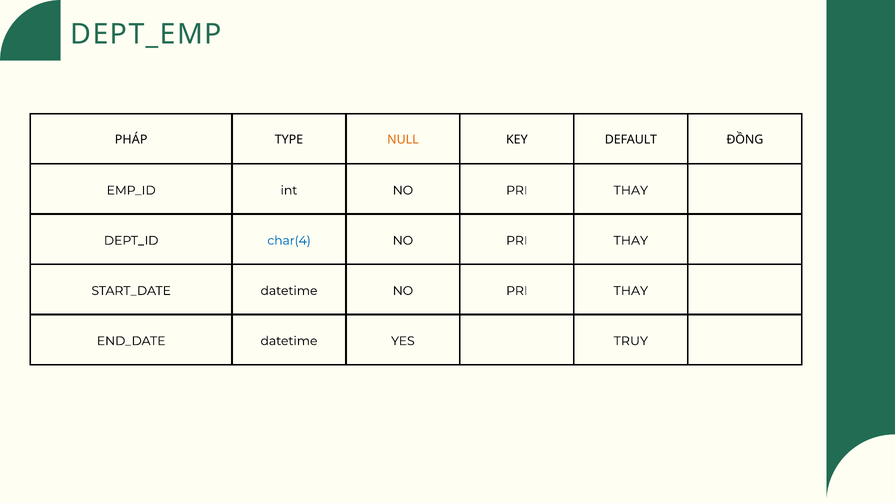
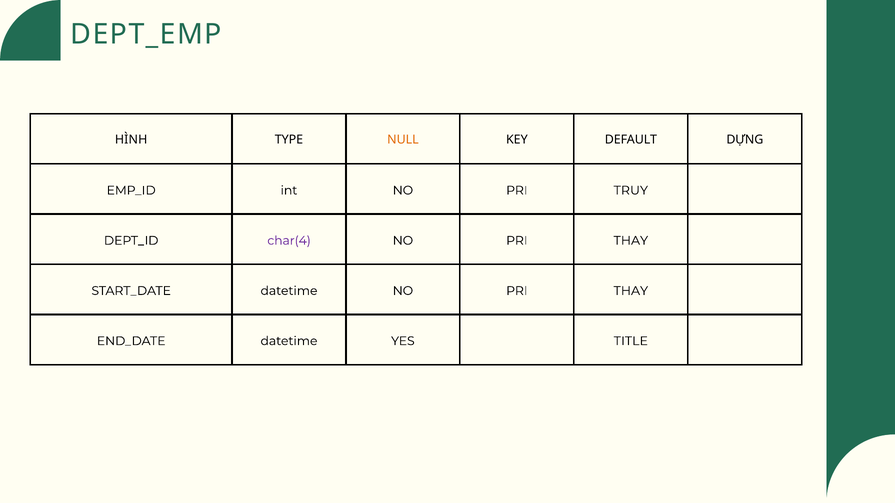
PHÁP: PHÁP -> HÌNH
ĐỒNG: ĐỒNG -> DỰNG
int NO PRI THAY: THAY -> TRUY
char(4 colour: blue -> purple
TRUY: TRUY -> TITLE
